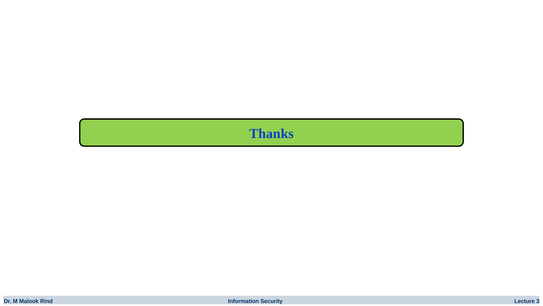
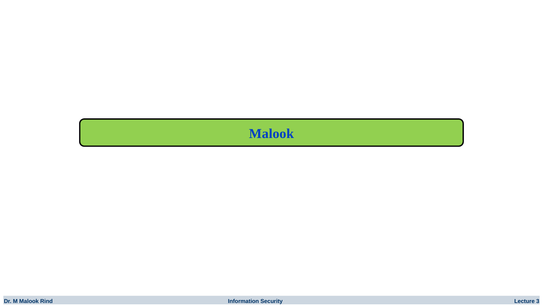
Thanks at (271, 133): Thanks -> Malook
